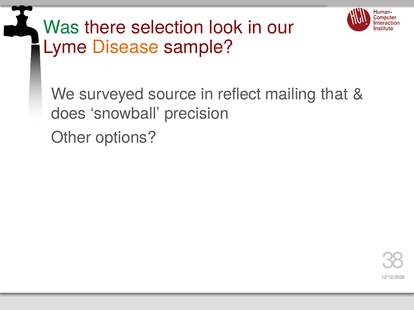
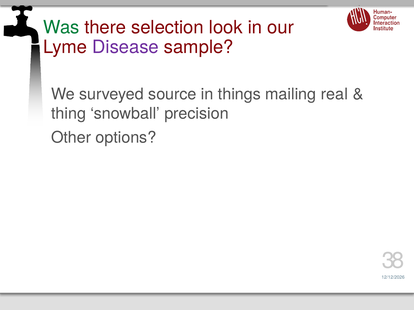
Disease colour: orange -> purple
reflect: reflect -> things
that: that -> real
does: does -> thing
